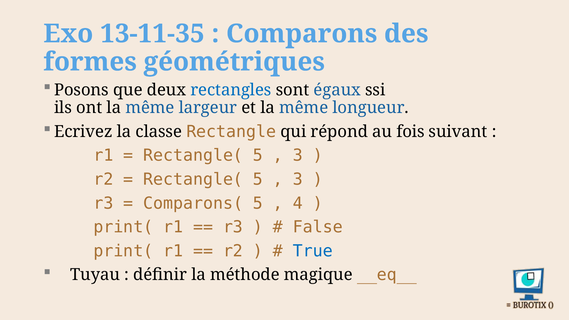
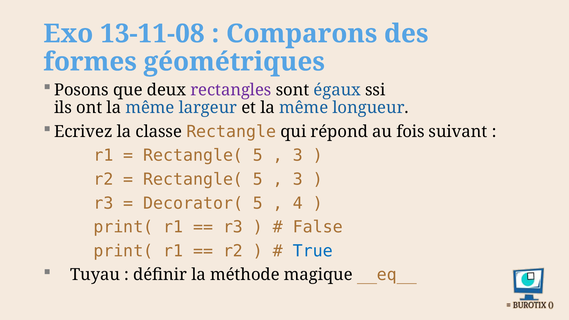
13-11-35: 13-11-35 -> 13-11-08
rectangles colour: blue -> purple
Comparons(: Comparons( -> Decorator(
